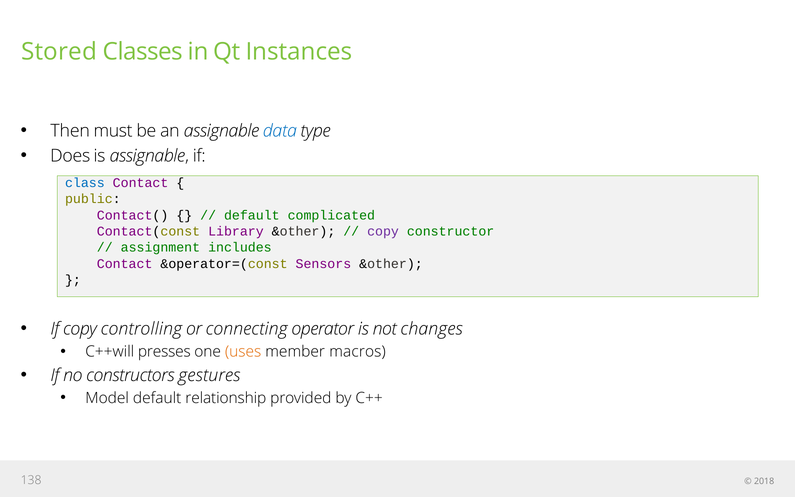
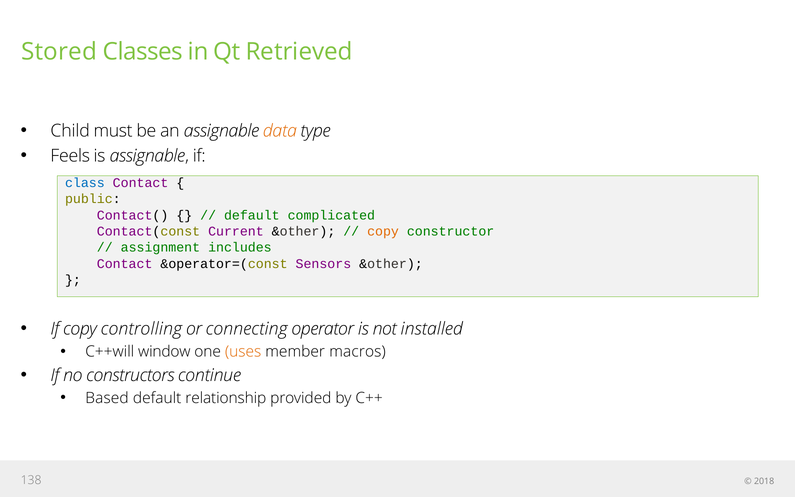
Instances: Instances -> Retrieved
Then: Then -> Child
data colour: blue -> orange
Does: Does -> Feels
Library: Library -> Current
copy at (383, 231) colour: purple -> orange
changes: changes -> installed
presses: presses -> window
gestures: gestures -> continue
Model: Model -> Based
